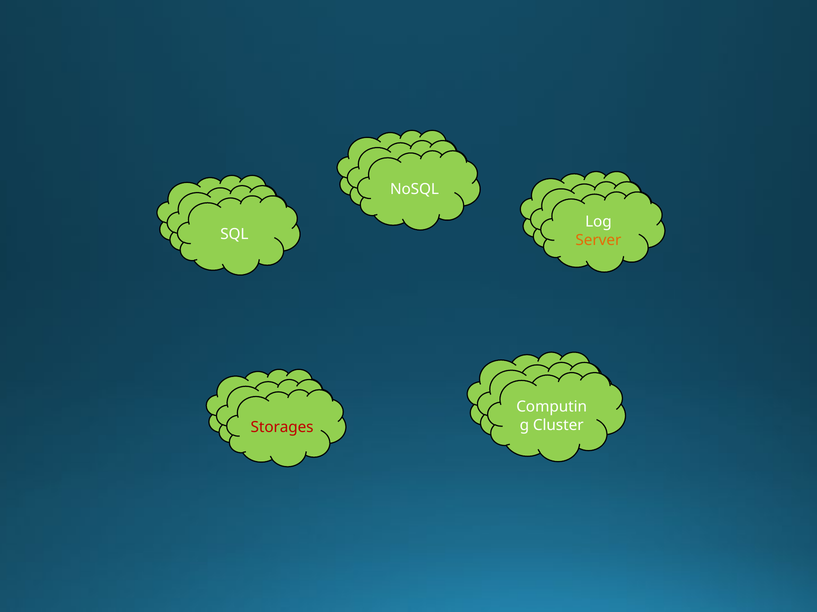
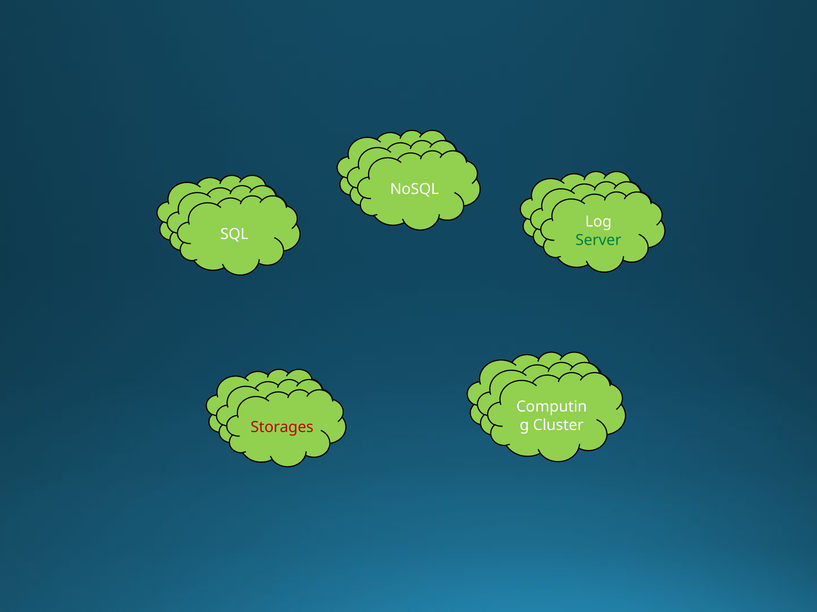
Server at (598, 240) colour: orange -> green
